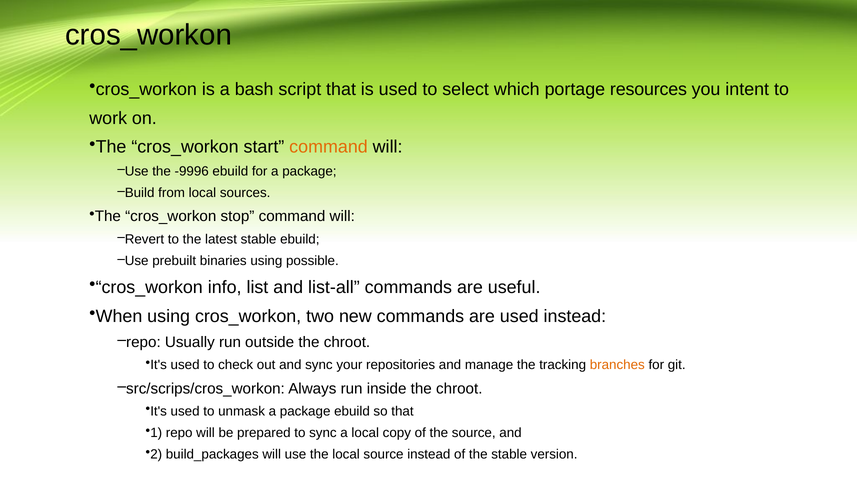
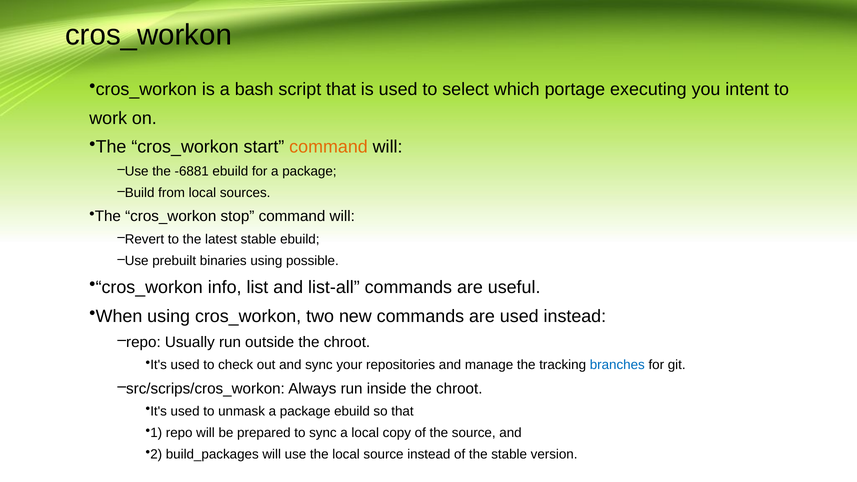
resources: resources -> executing
-9996: -9996 -> -6881
branches colour: orange -> blue
